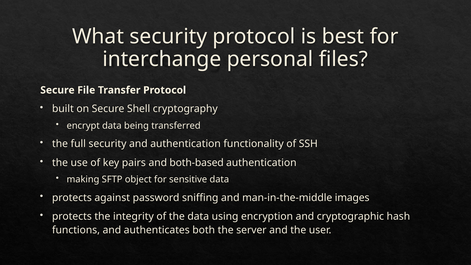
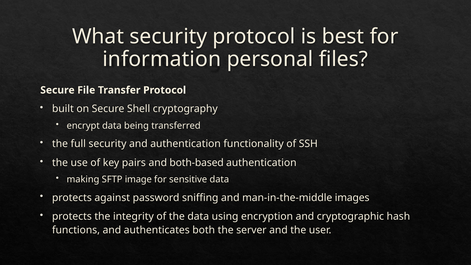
interchange: interchange -> information
object: object -> image
